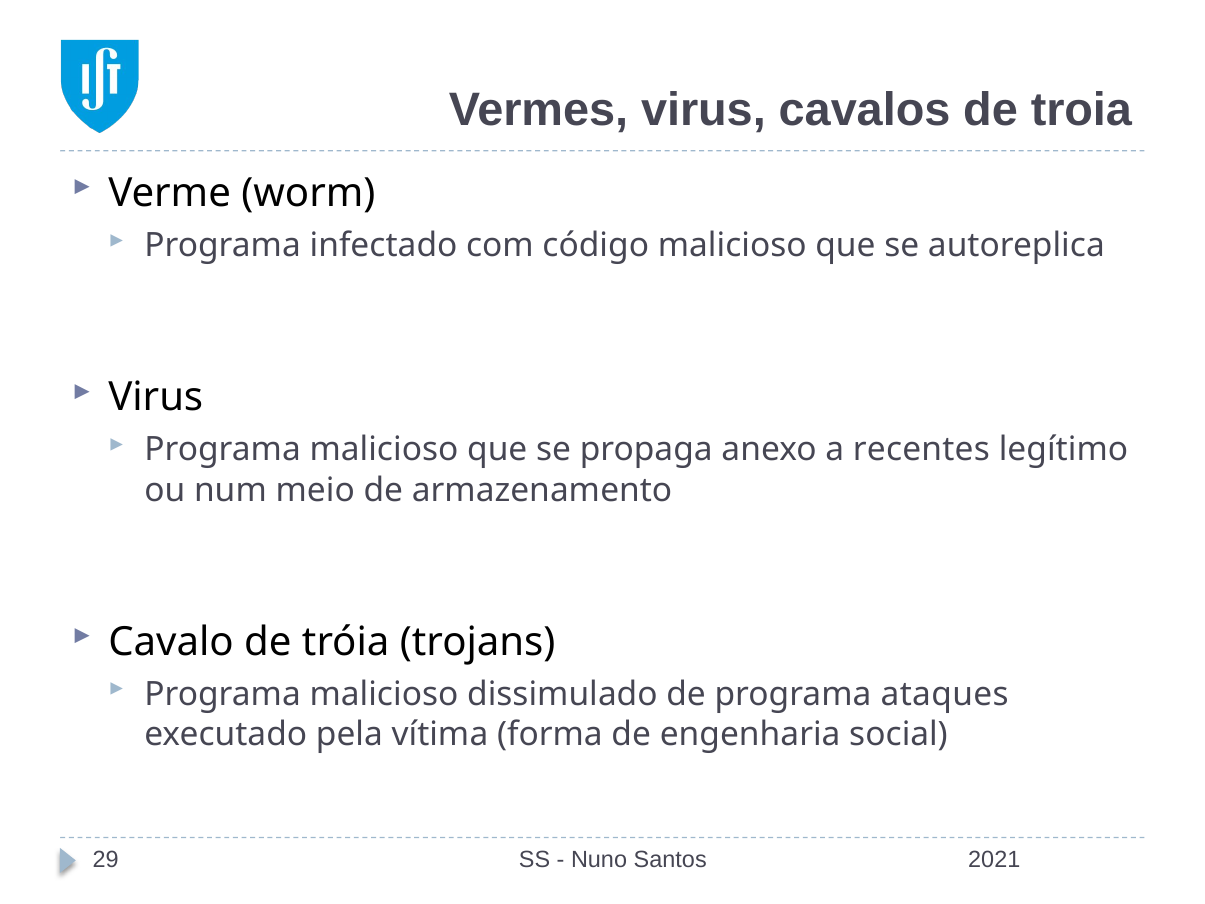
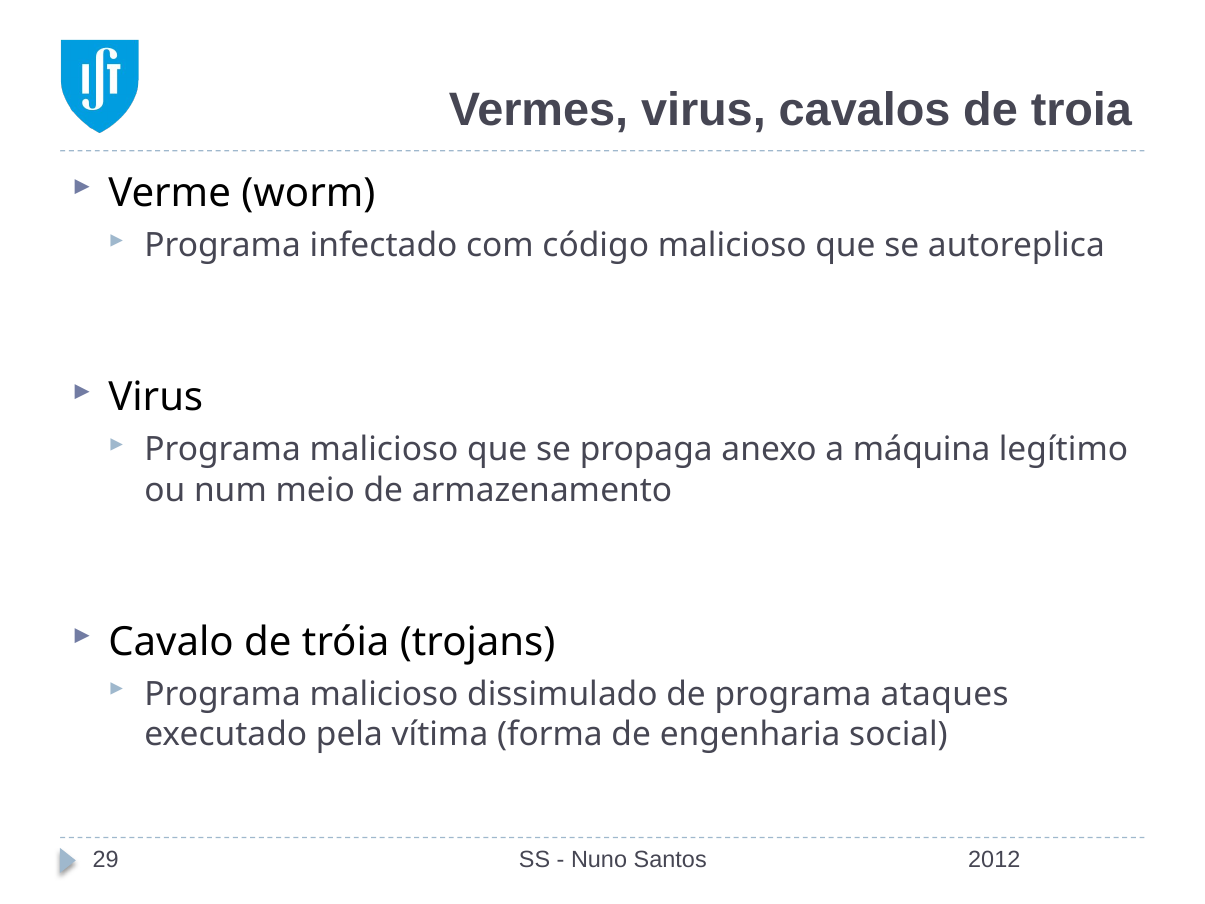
recentes: recentes -> máquina
2021: 2021 -> 2012
